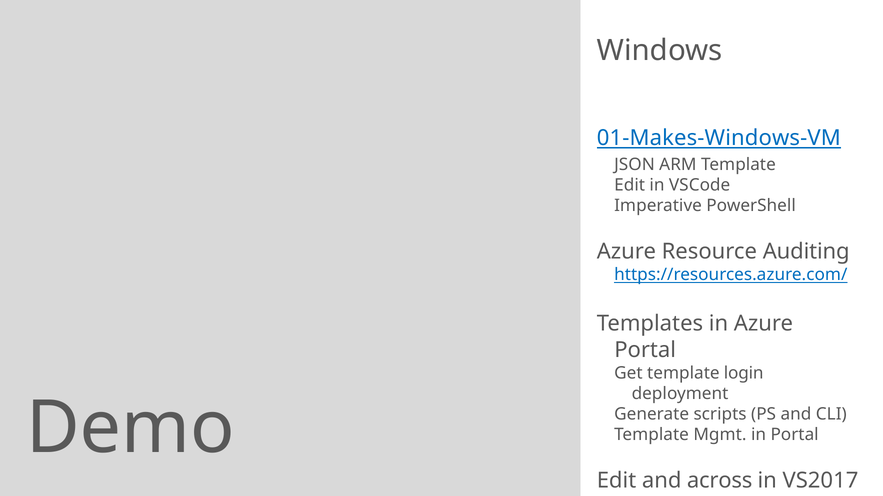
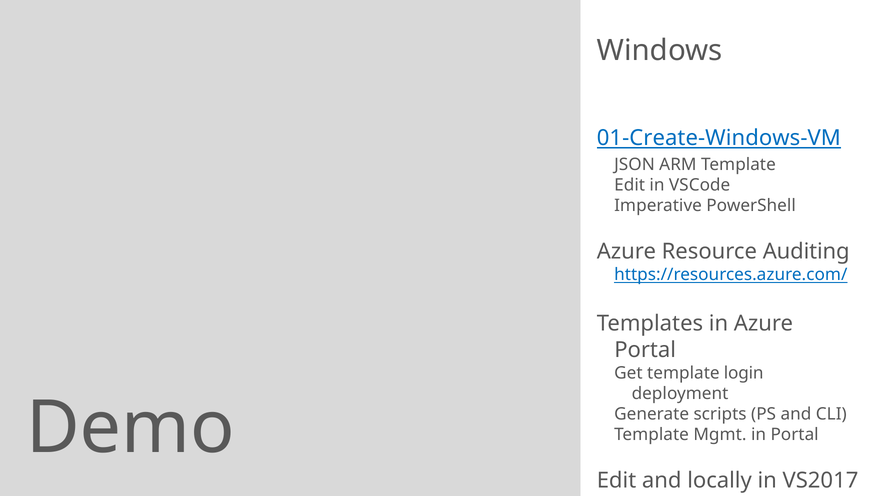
01-Makes-Windows-VM: 01-Makes-Windows-VM -> 01-Create-Windows-VM
across: across -> locally
